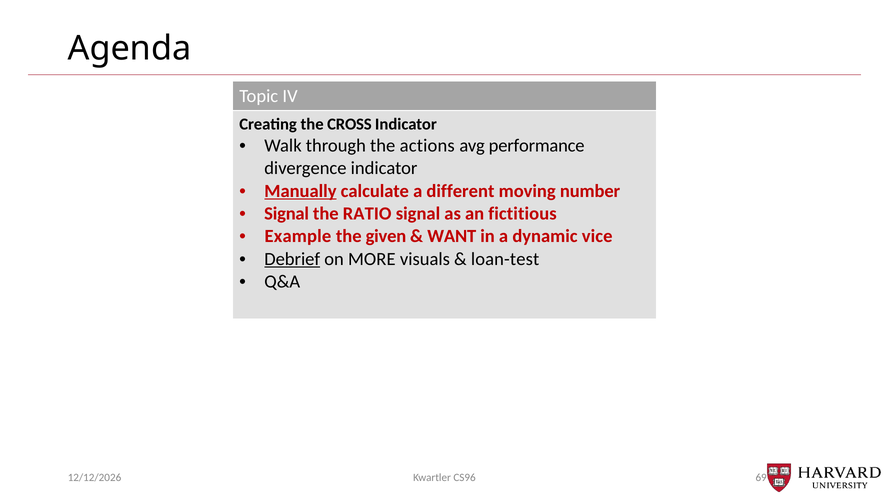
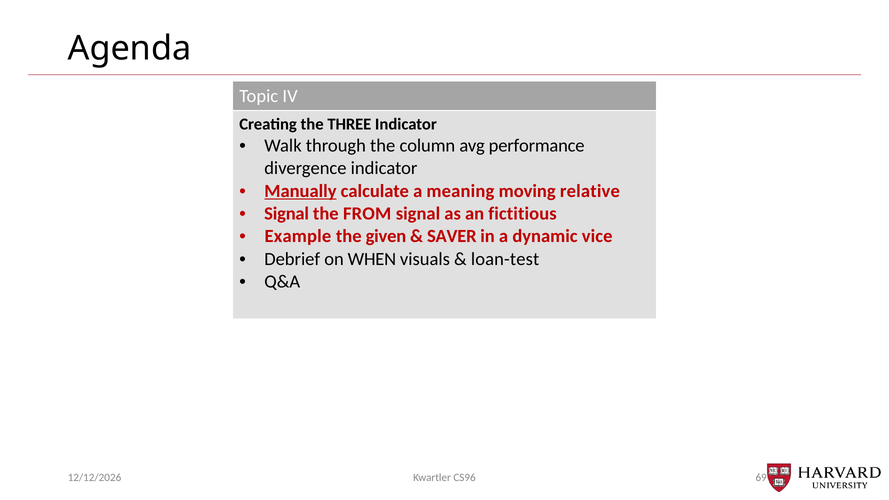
CROSS: CROSS -> THREE
actions: actions -> column
different: different -> meaning
number: number -> relative
RATIO: RATIO -> FROM
WANT: WANT -> SAVER
Debrief underline: present -> none
MORE: MORE -> WHEN
